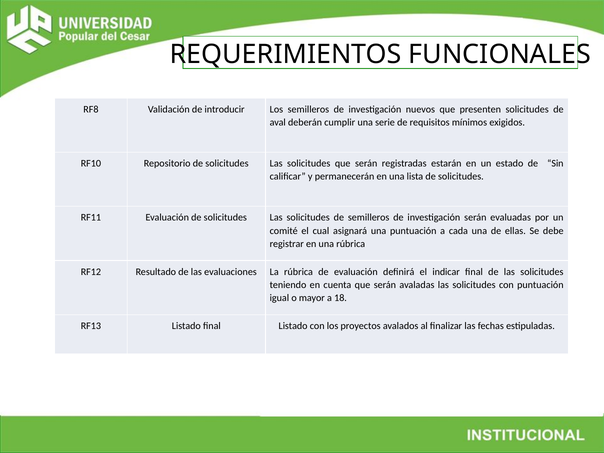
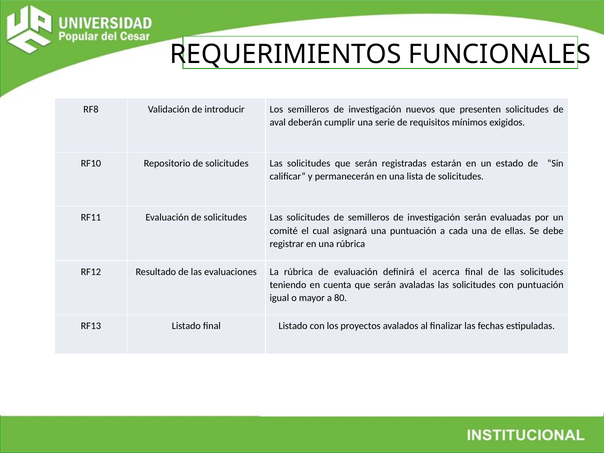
indicar: indicar -> acerca
18: 18 -> 80
